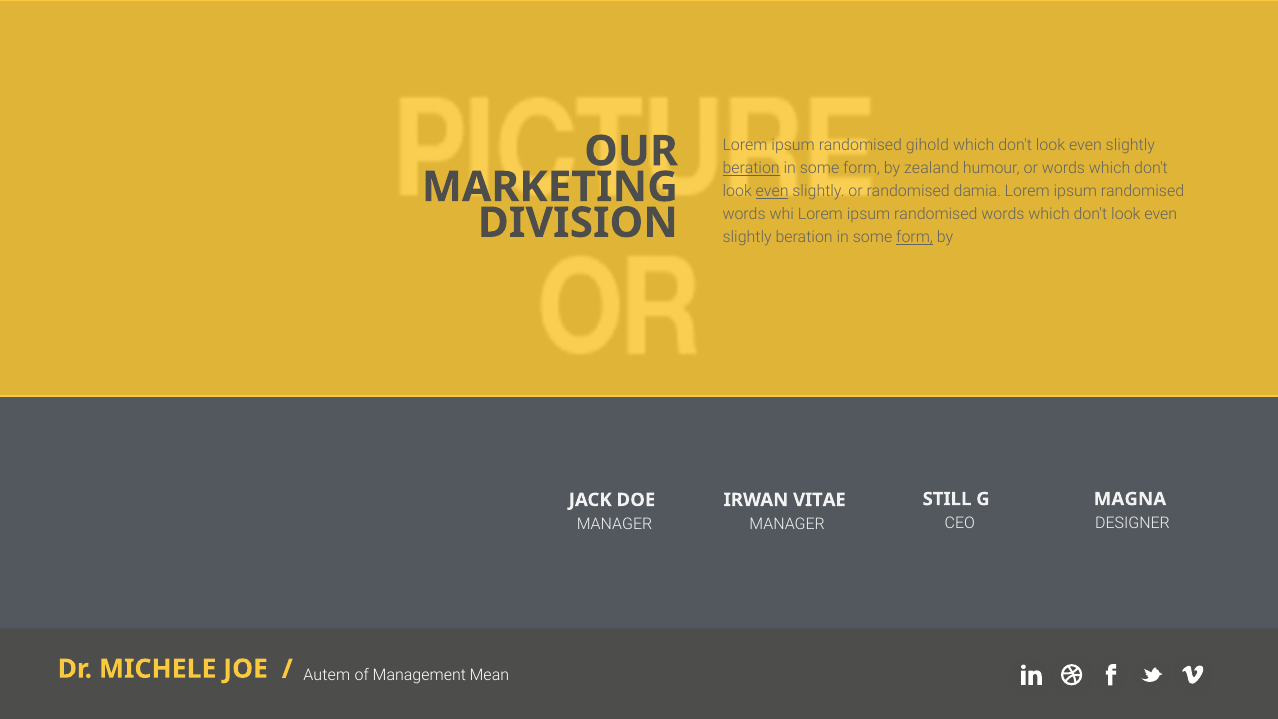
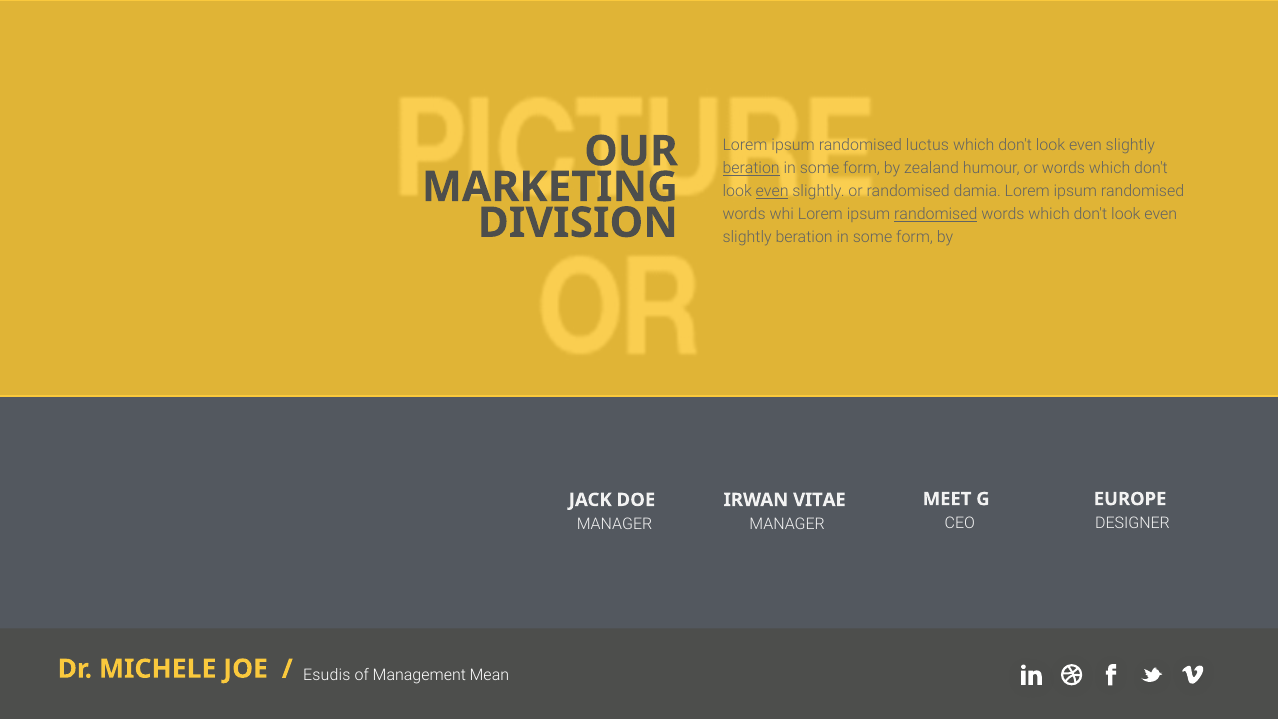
gihold: gihold -> luctus
randomised at (936, 214) underline: none -> present
form at (915, 237) underline: present -> none
STILL: STILL -> MEET
MAGNA: MAGNA -> EUROPE
Autem: Autem -> Esudis
